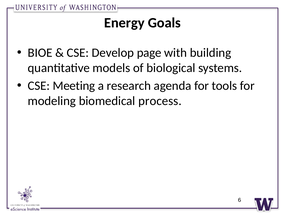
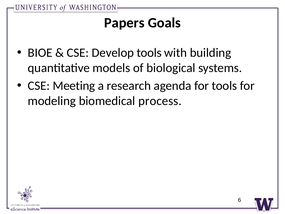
Energy: Energy -> Papers
Develop page: page -> tools
